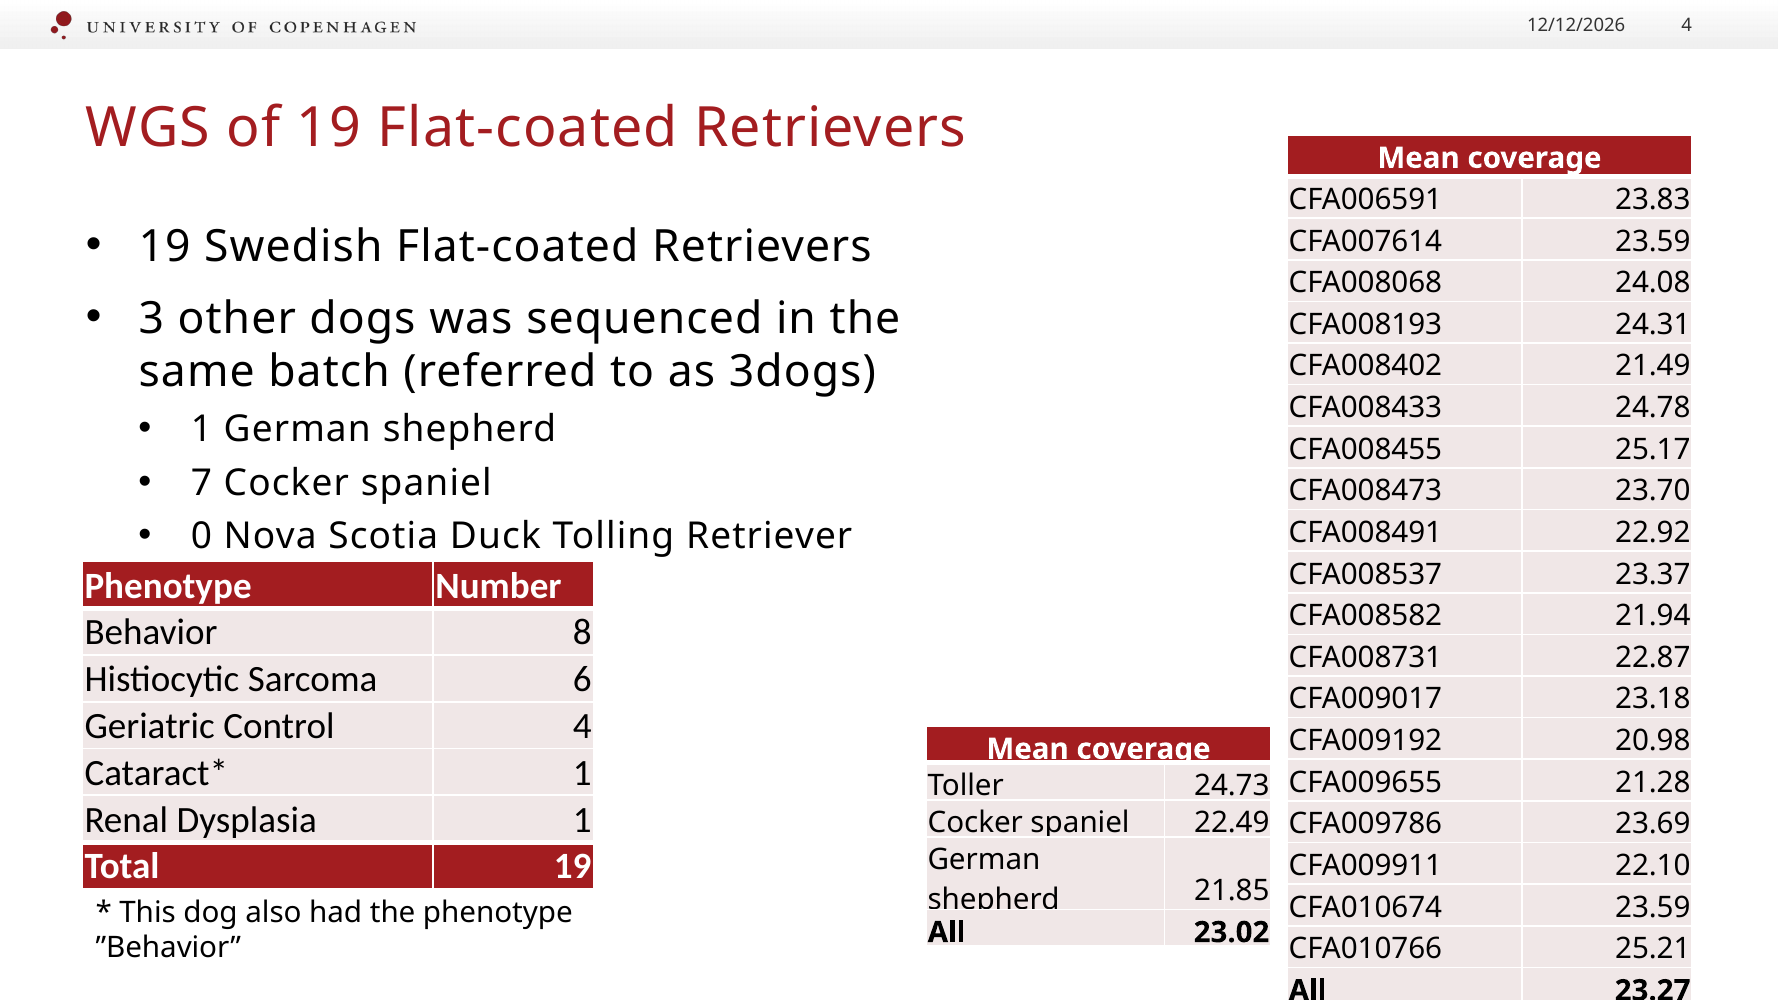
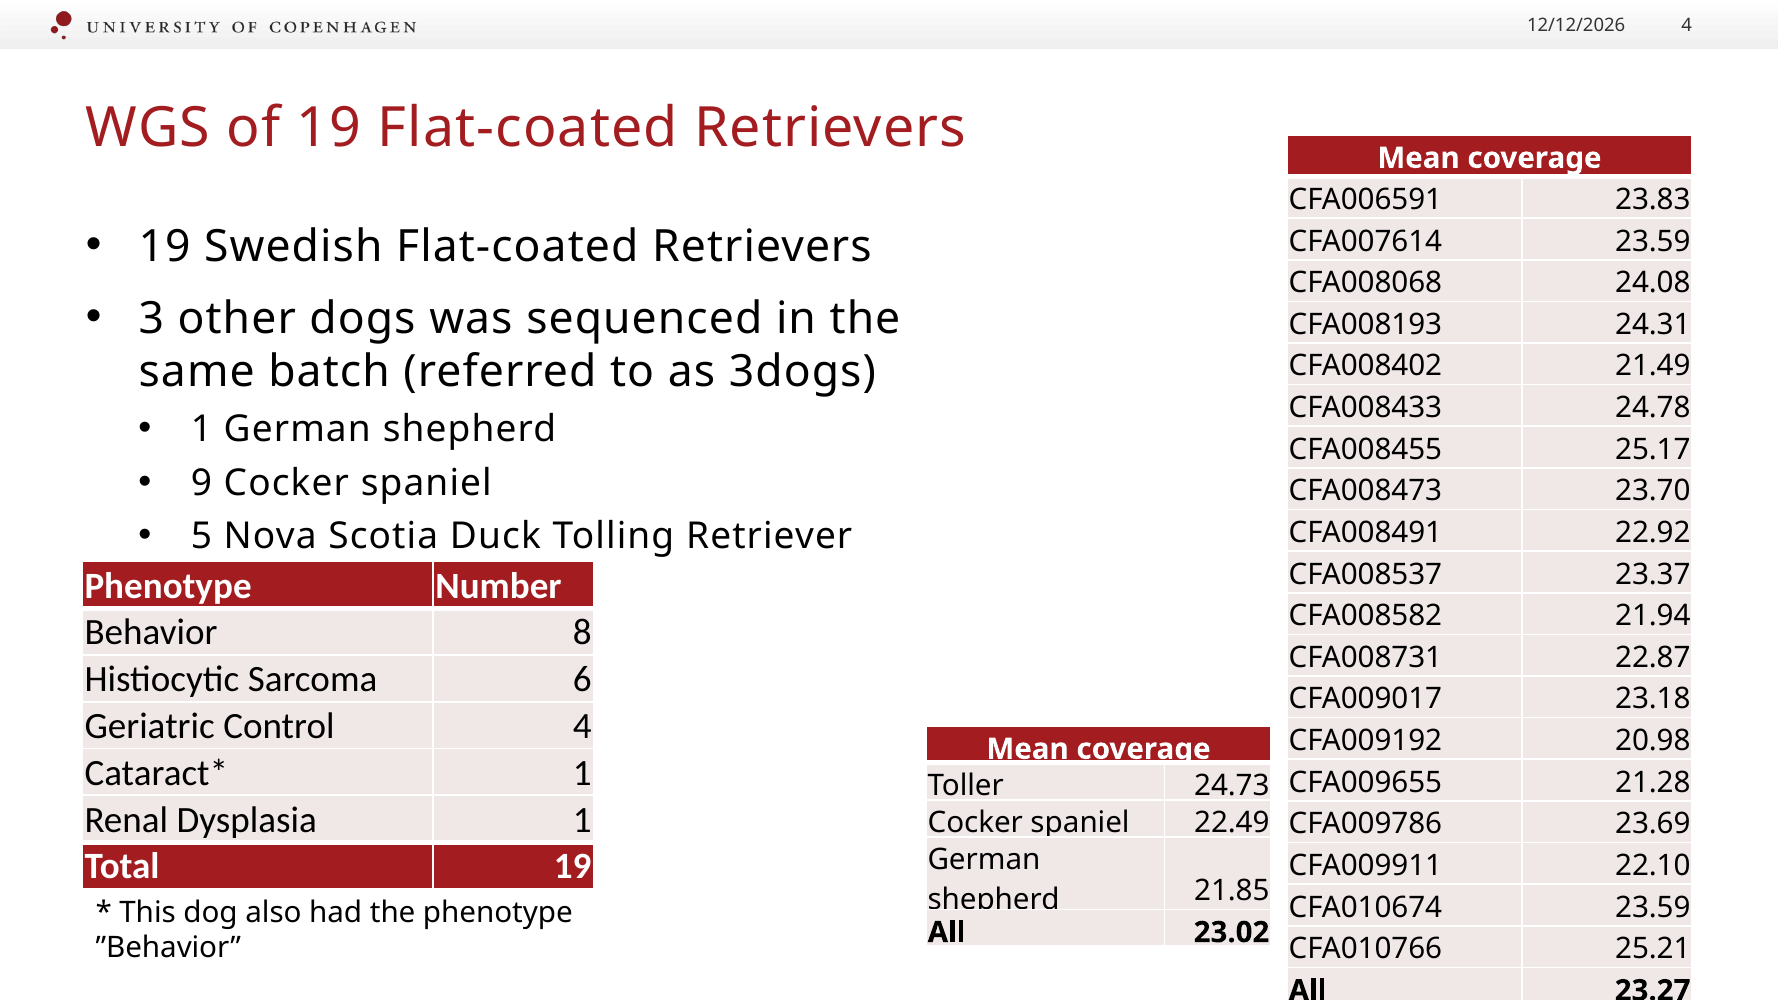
7: 7 -> 9
0: 0 -> 5
